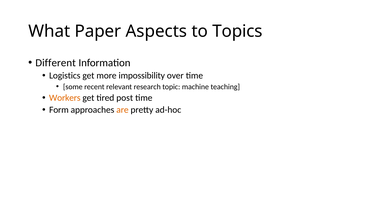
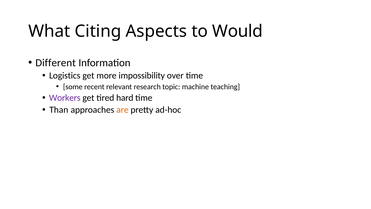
Paper: Paper -> Citing
Topics: Topics -> Would
Workers colour: orange -> purple
post: post -> hard
Form: Form -> Than
